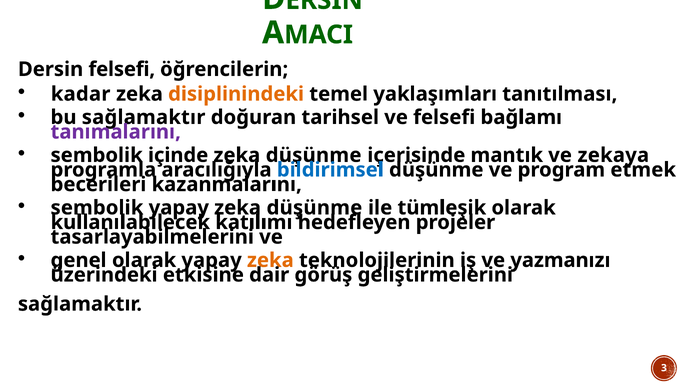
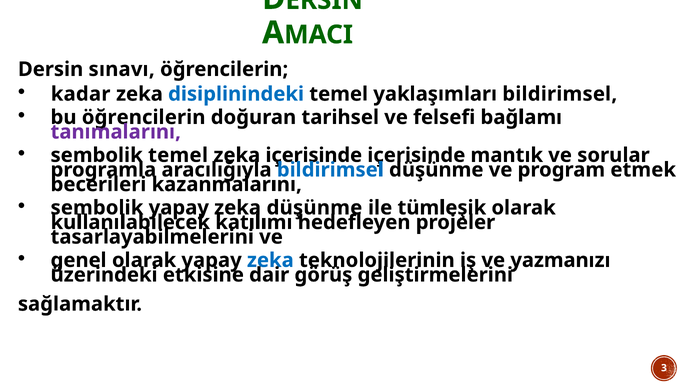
Dersin felsefi: felsefi -> sınavı
disiplinindeki colour: orange -> blue
yaklaşımları tanıtılması: tanıtılması -> bildirimsel
bu sağlamaktır: sağlamaktır -> öğrencilerin
sembolik içinde: içinde -> temel
düşünme at (314, 155): düşünme -> içerisinde
zekaya: zekaya -> sorular
zeka at (270, 261) colour: orange -> blue
